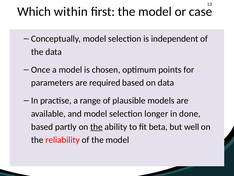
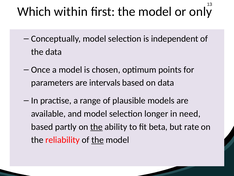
case: case -> only
required: required -> intervals
done: done -> need
well: well -> rate
the at (98, 140) underline: none -> present
